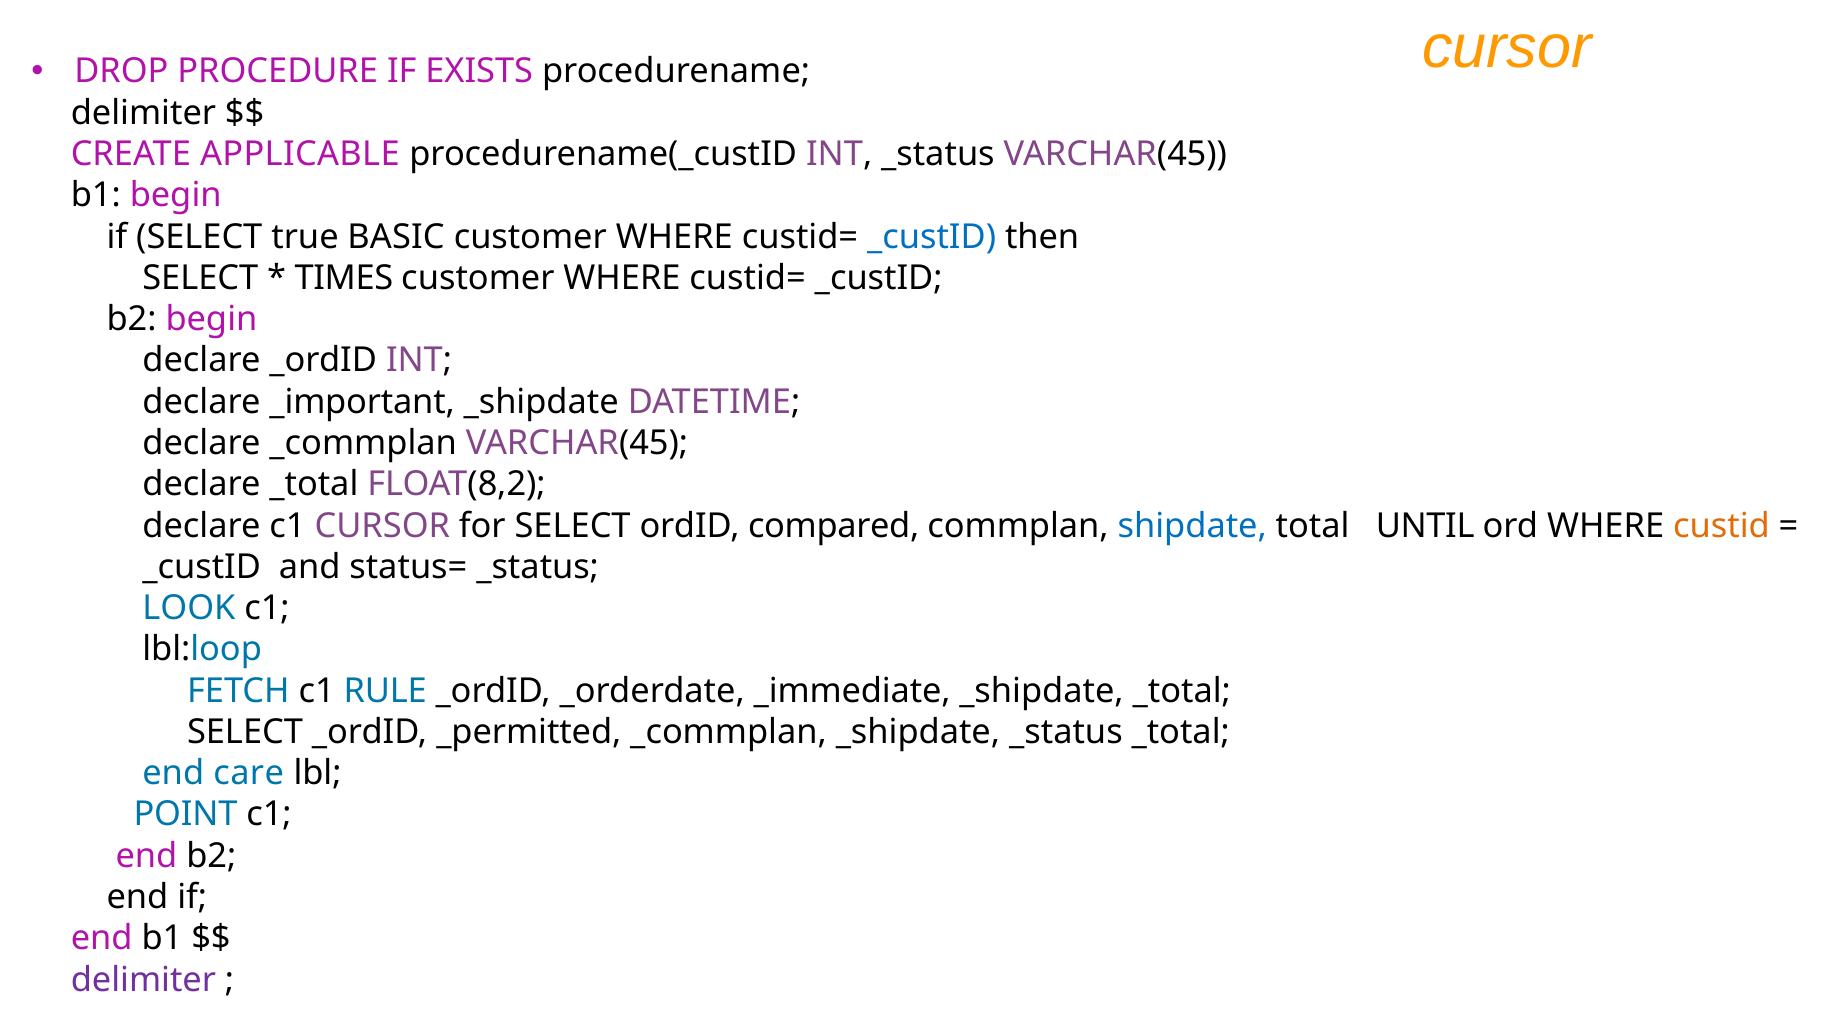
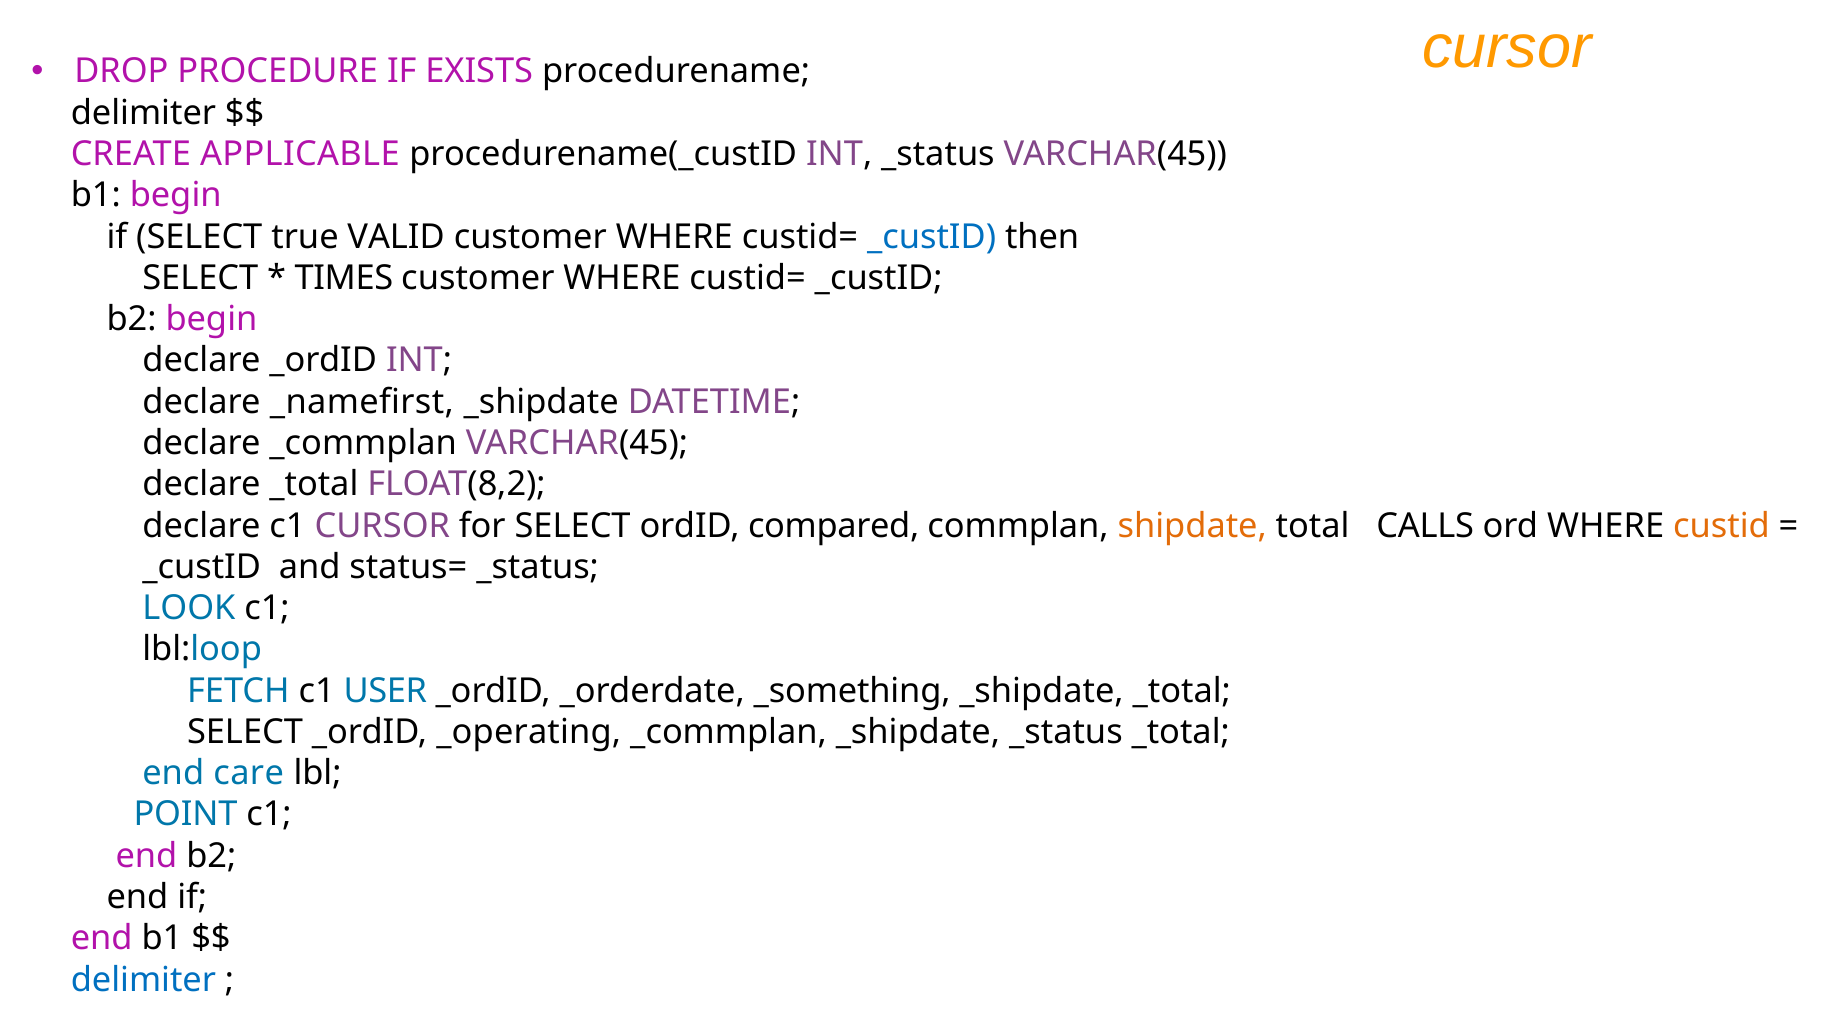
BASIC: BASIC -> VALID
_important: _important -> _namefirst
shipdate colour: blue -> orange
UNTIL: UNTIL -> CALLS
RULE: RULE -> USER
_immediate: _immediate -> _something
_permitted: _permitted -> _operating
delimiter at (143, 980) colour: purple -> blue
